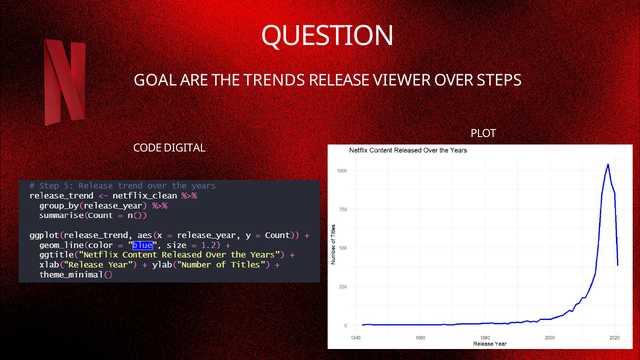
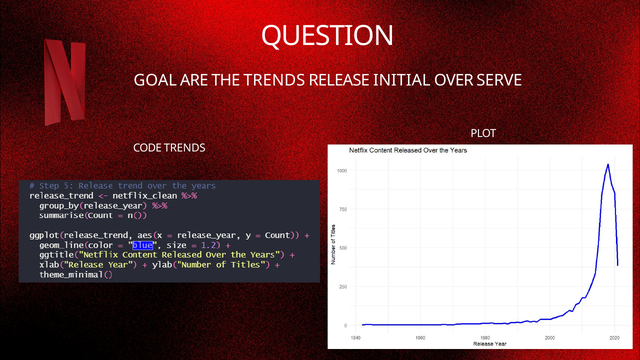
VIEWER: VIEWER -> INITIAL
STEPS: STEPS -> SERVE
CODE DIGITAL: DIGITAL -> TRENDS
